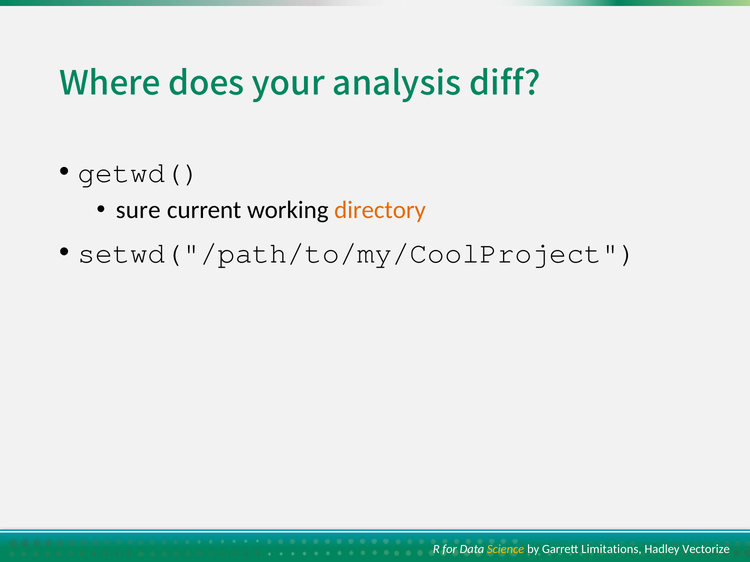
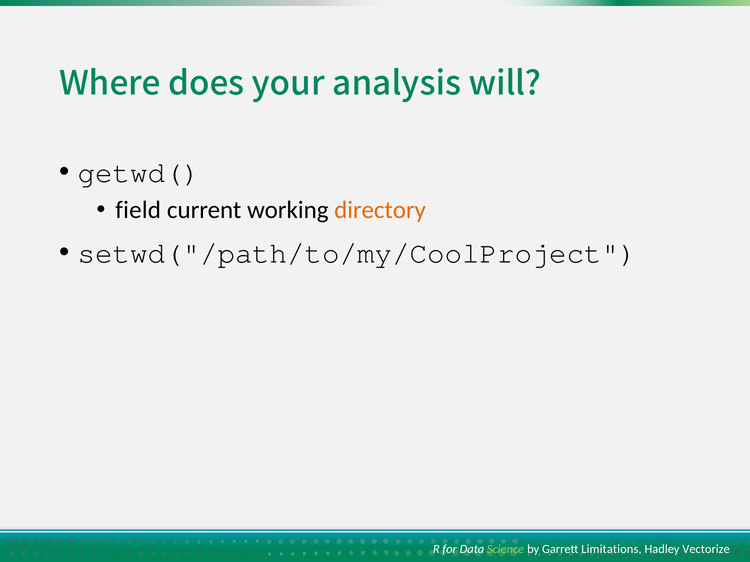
diff: diff -> will
sure: sure -> field
Science colour: yellow -> light green
